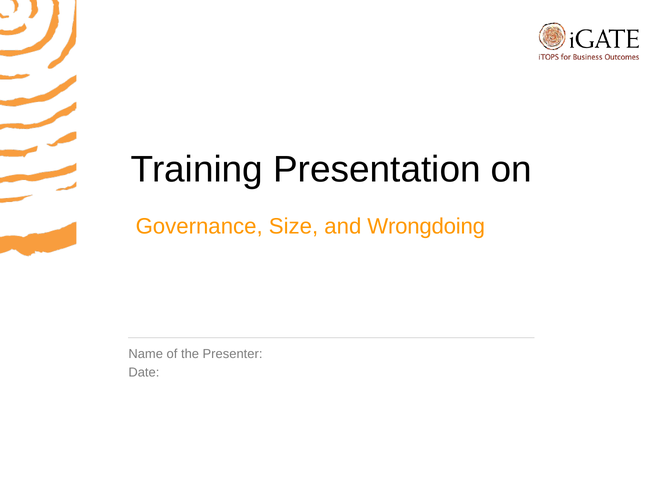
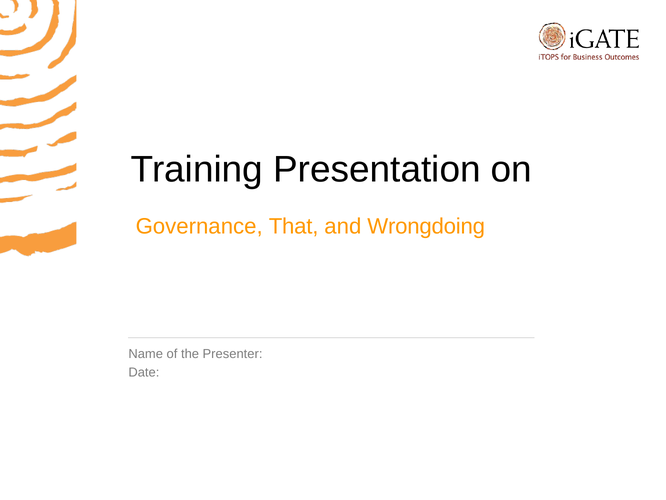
Size: Size -> That
